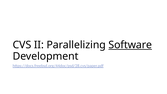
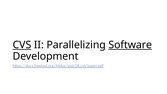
CVS underline: none -> present
